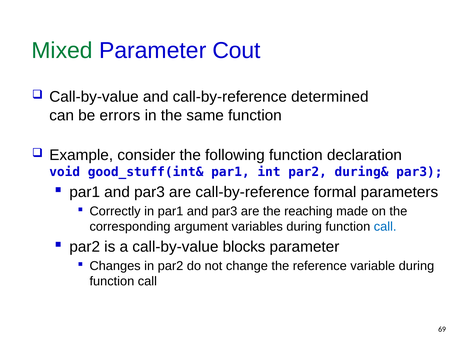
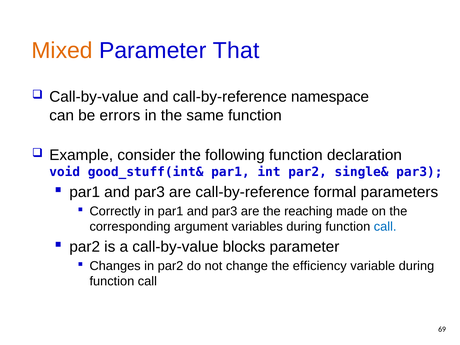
Mixed colour: green -> orange
Cout: Cout -> That
determined: determined -> namespace
during&: during& -> single&
reference: reference -> efficiency
